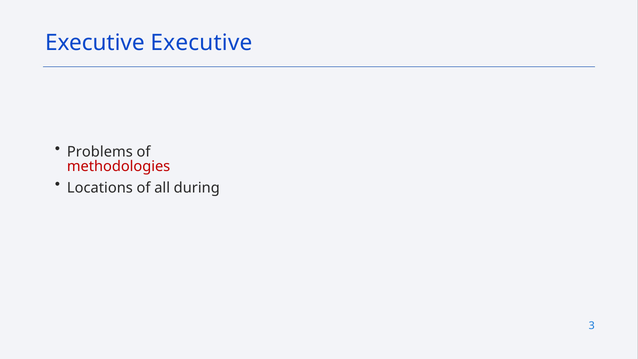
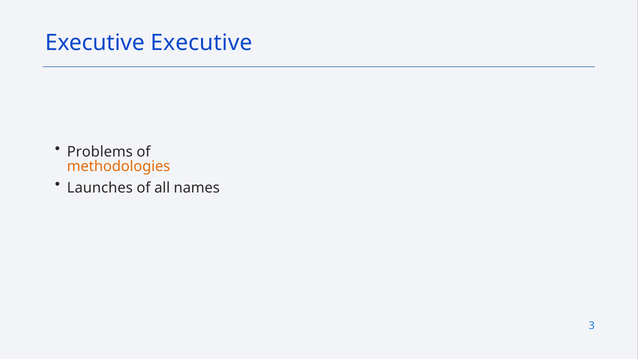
methodologies colour: red -> orange
Locations: Locations -> Launches
during: during -> names
